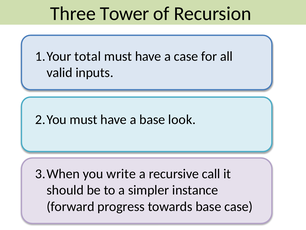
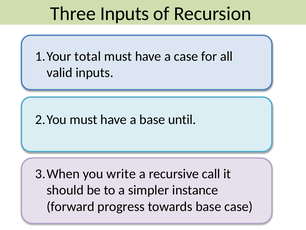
Three Tower: Tower -> Inputs
look: look -> until
